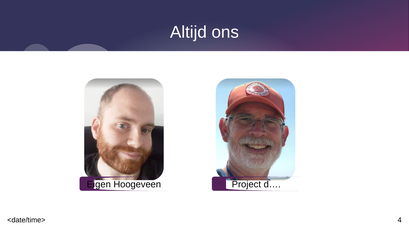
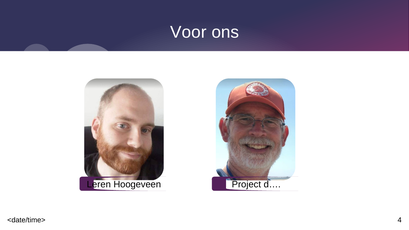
Altijd: Altijd -> Voor
Eigen: Eigen -> Leren
